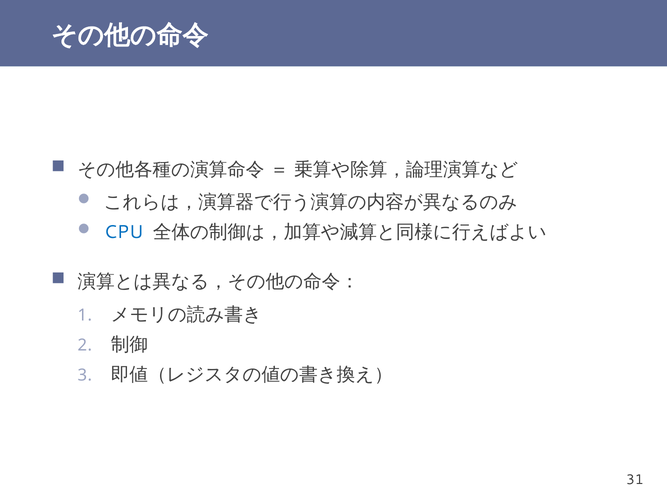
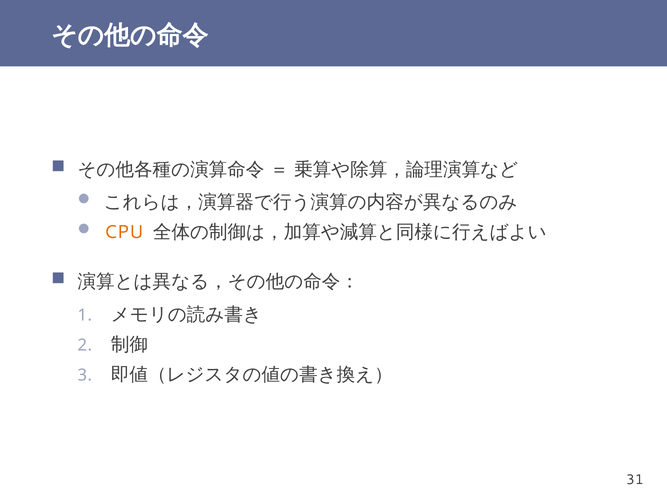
CPU colour: blue -> orange
